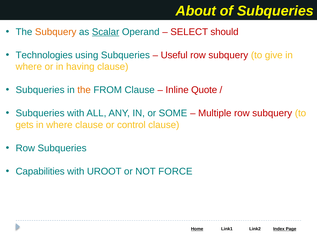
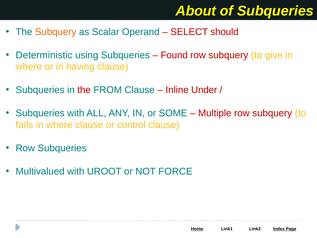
Scalar underline: present -> none
Technologies: Technologies -> Deterministic
Useful: Useful -> Found
the at (84, 90) colour: orange -> red
Quote: Quote -> Under
gets: gets -> fails
Capabilities: Capabilities -> Multivalued
